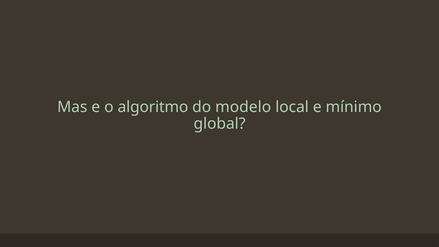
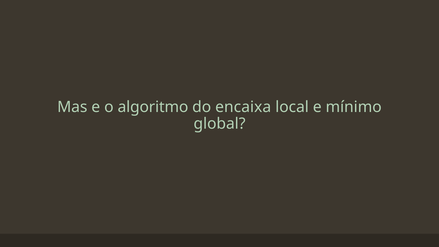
modelo: modelo -> encaixa
